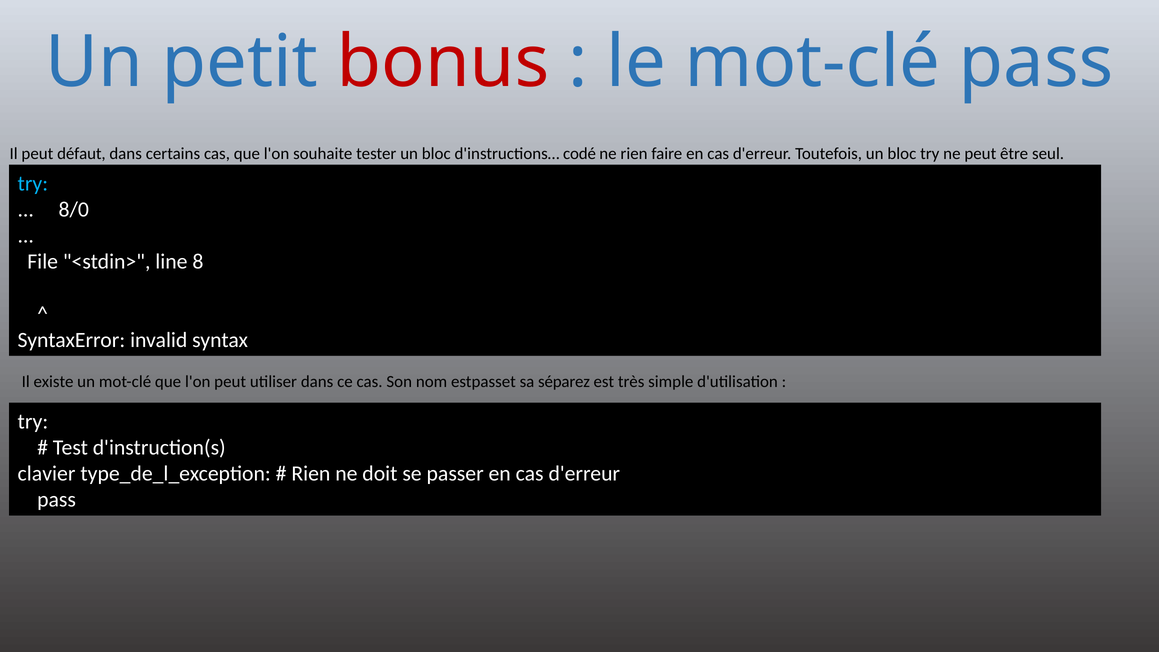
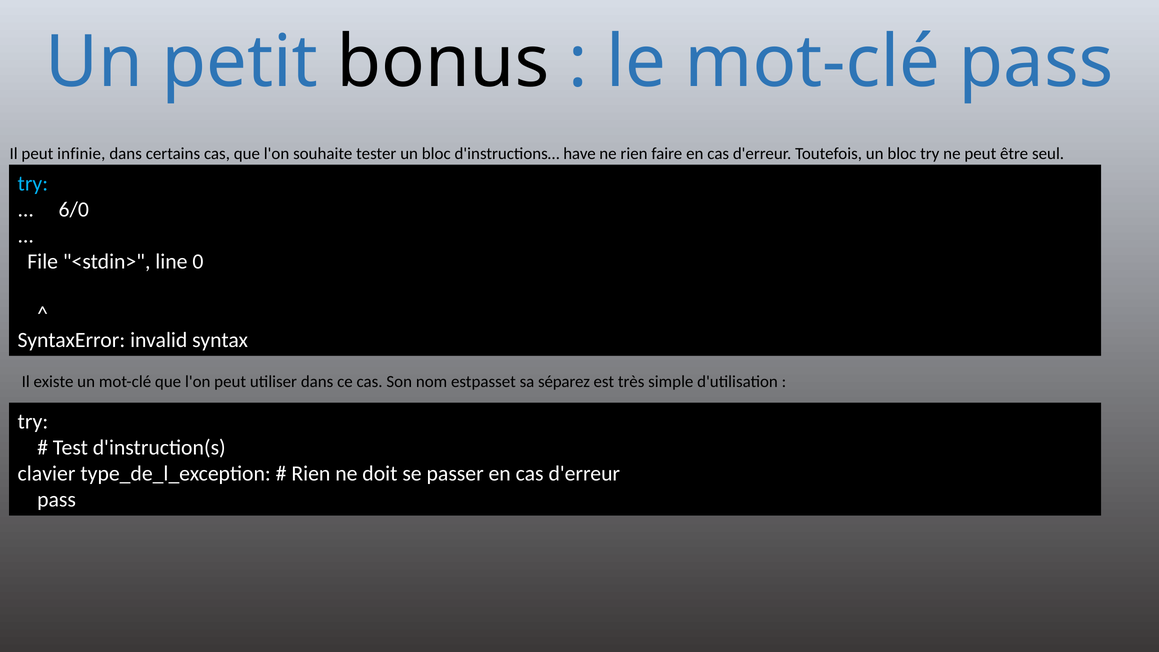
bonus colour: red -> black
défaut: défaut -> infinie
codé: codé -> have
8/0: 8/0 -> 6/0
8: 8 -> 0
